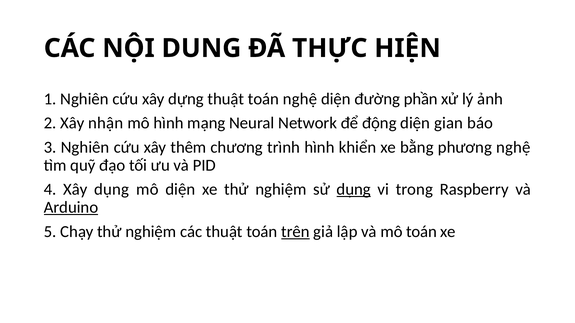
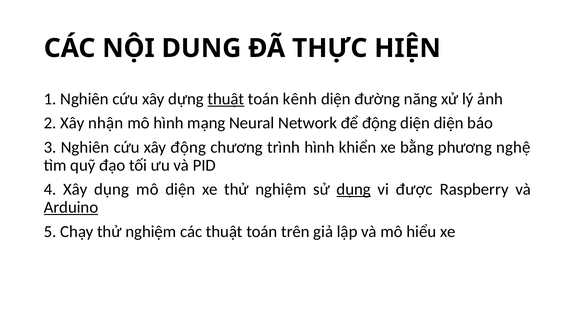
thuật at (226, 99) underline: none -> present
toán nghệ: nghệ -> kênh
phần: phần -> năng
diện gian: gian -> diện
xây thêm: thêm -> động
trong: trong -> được
trên underline: present -> none
mô toán: toán -> hiểu
